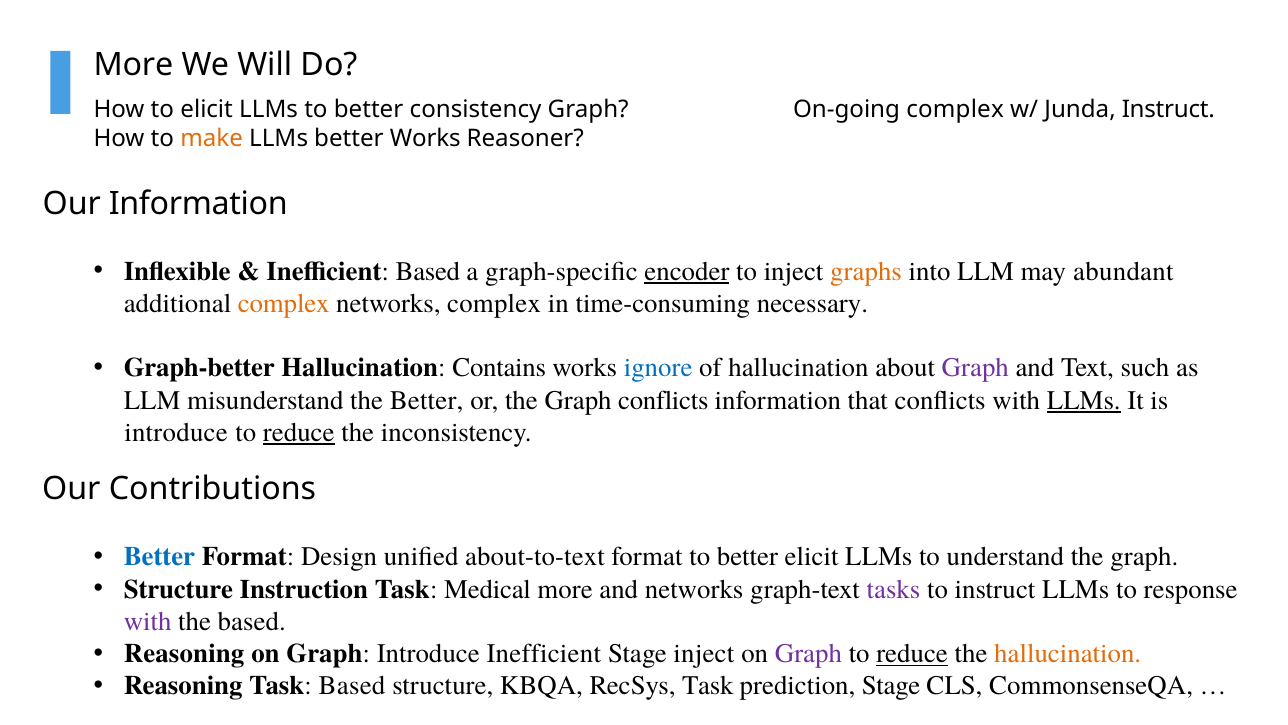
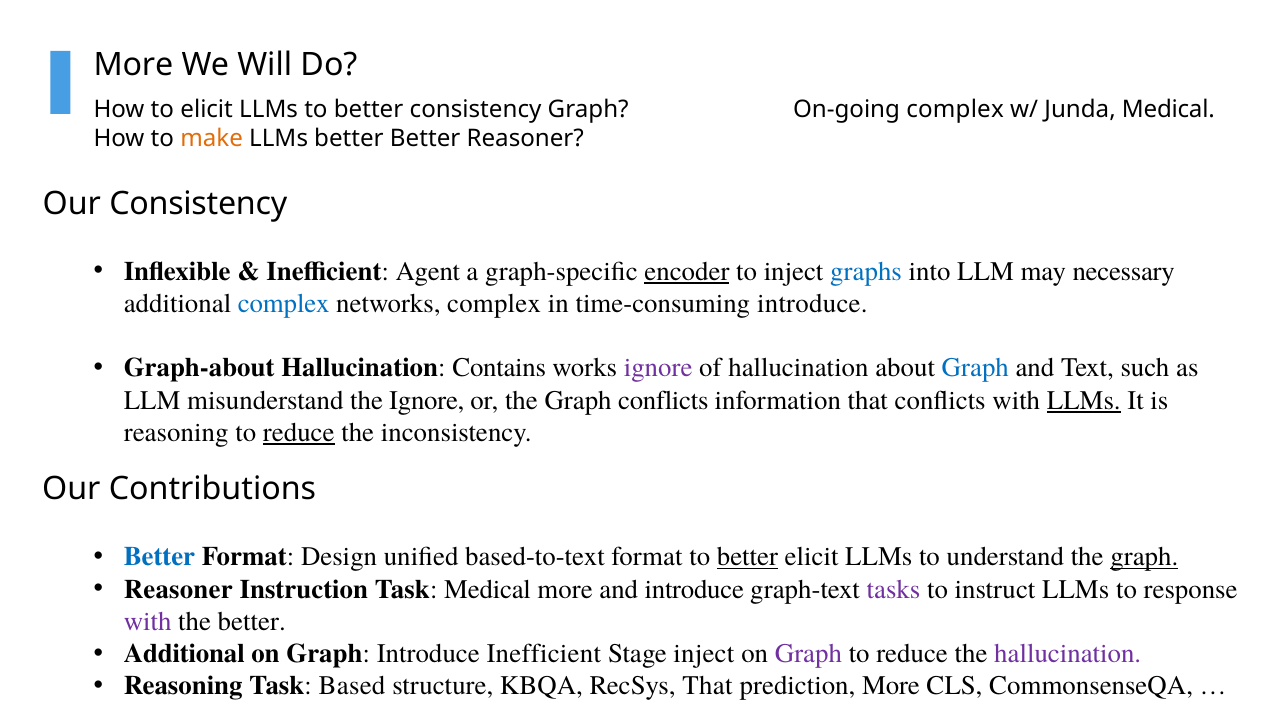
Junda Instruct: Instruct -> Medical
better Works: Works -> Better
Our Information: Information -> Consistency
Inefficient Based: Based -> Agent
graphs colour: orange -> blue
abundant: abundant -> necessary
complex at (284, 303) colour: orange -> blue
time-consuming necessary: necessary -> introduce
Graph-better: Graph-better -> Graph-about
ignore at (658, 368) colour: blue -> purple
Graph at (975, 368) colour: purple -> blue
the Better: Better -> Ignore
introduce at (176, 432): introduce -> reasoning
about-to-text: about-to-text -> based-to-text
better at (747, 557) underline: none -> present
graph at (1144, 557) underline: none -> present
Structure at (178, 589): Structure -> Reasoner
and networks: networks -> introduce
the based: based -> better
Reasoning at (184, 653): Reasoning -> Additional
reduce at (912, 653) underline: present -> none
hallucination at (1068, 653) colour: orange -> purple
RecSys Task: Task -> That
prediction Stage: Stage -> More
